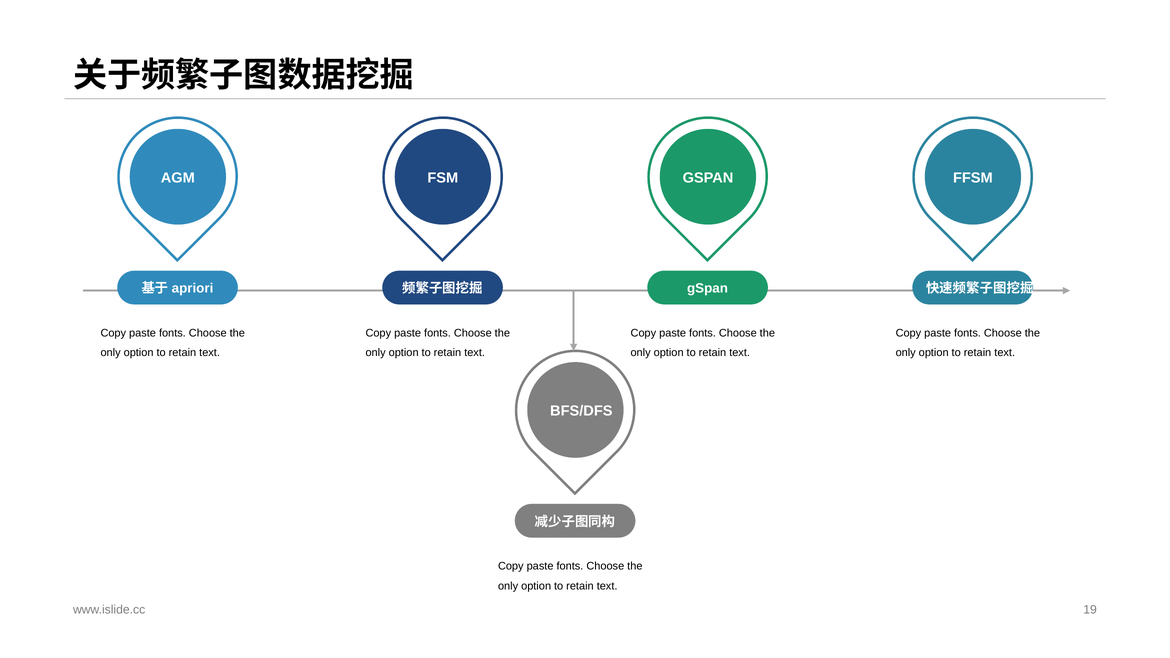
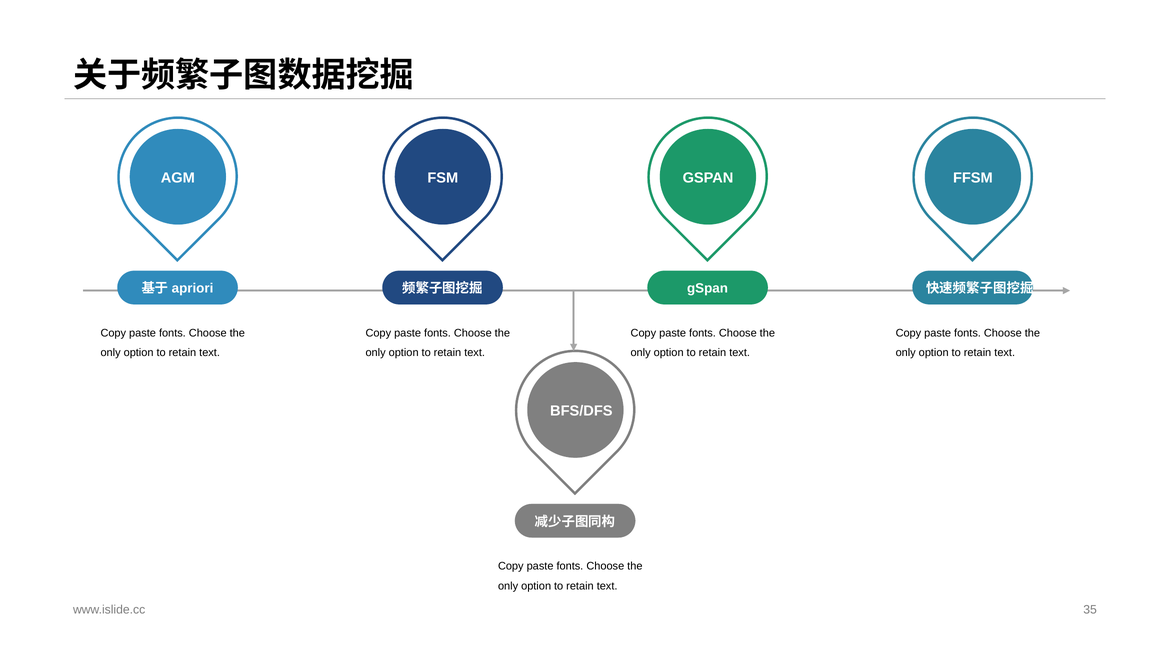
19: 19 -> 35
